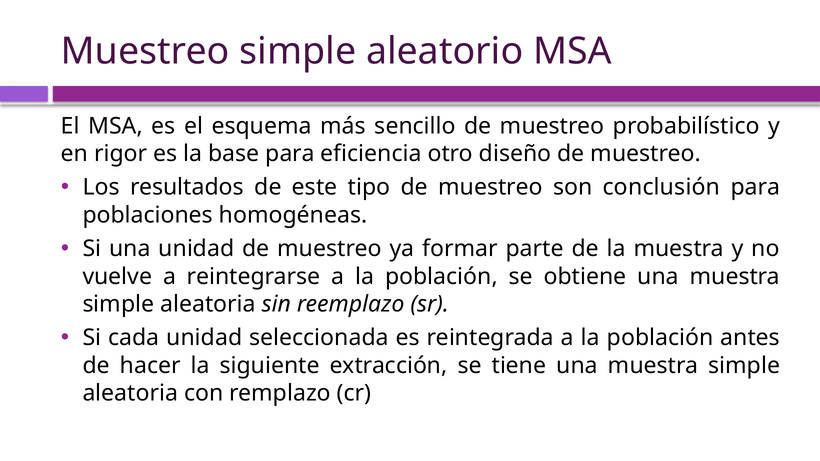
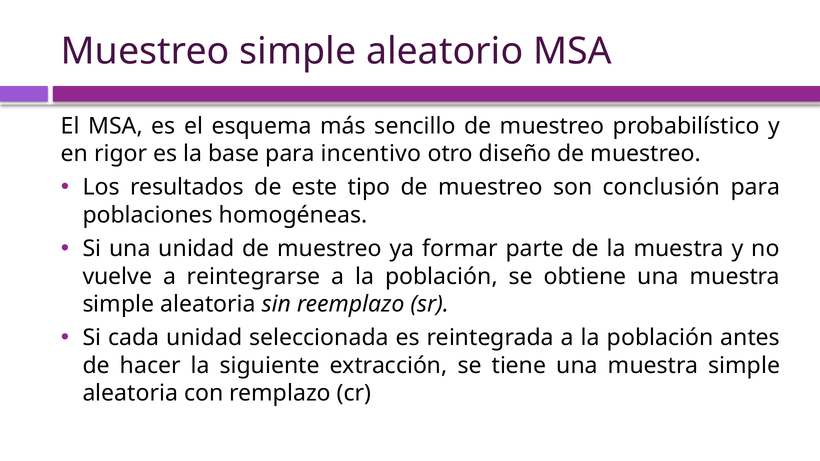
eficiencia: eficiencia -> incentivo
